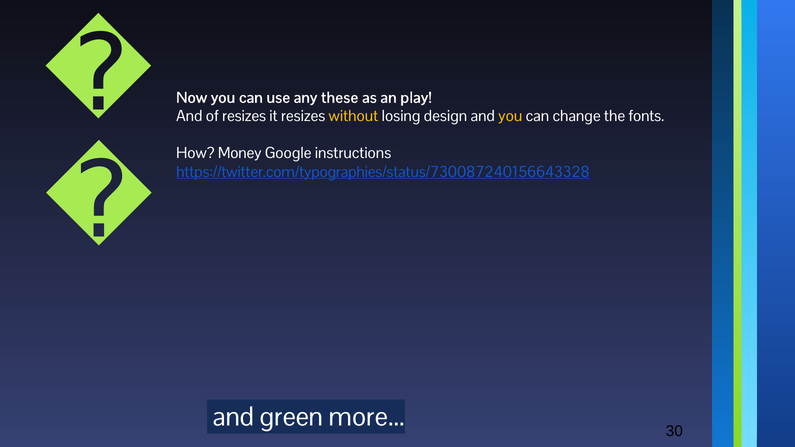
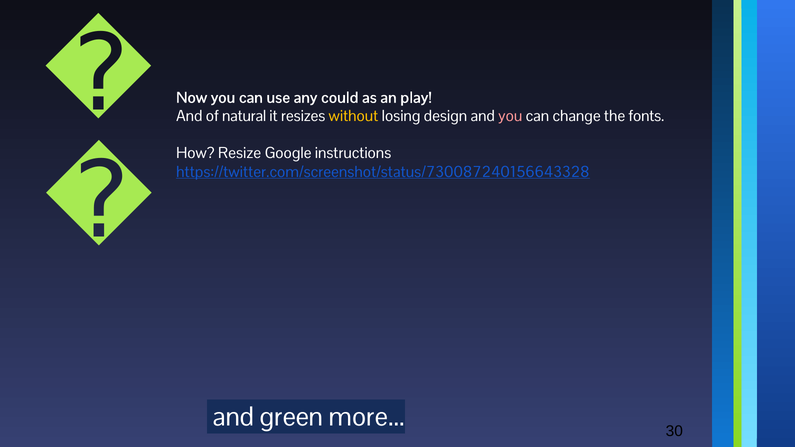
these: these -> could
of resizes: resizes -> natural
you at (510, 116) colour: yellow -> pink
Money: Money -> Resize
https://twitter.com/typographies/status/730087240156643328: https://twitter.com/typographies/status/730087240156643328 -> https://twitter.com/screenshot/status/730087240156643328
